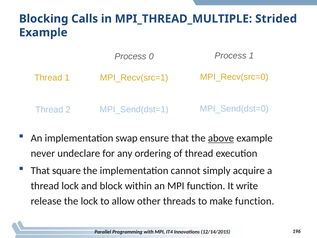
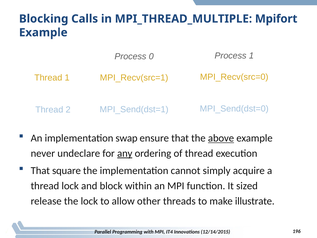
Strided: Strided -> Mpifort
any underline: none -> present
write: write -> sized
make function: function -> illustrate
